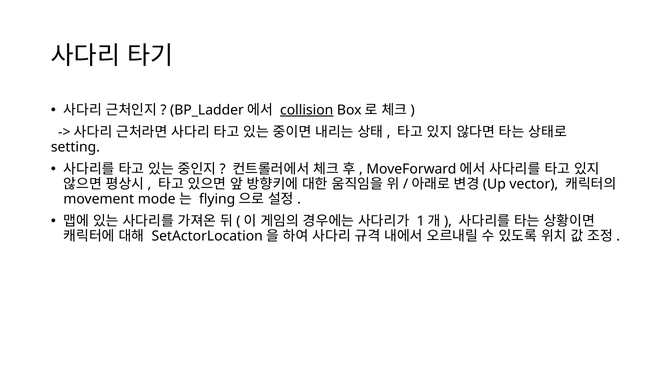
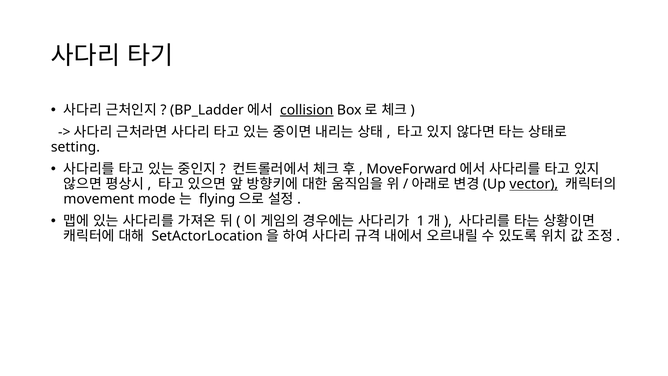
vector underline: none -> present
